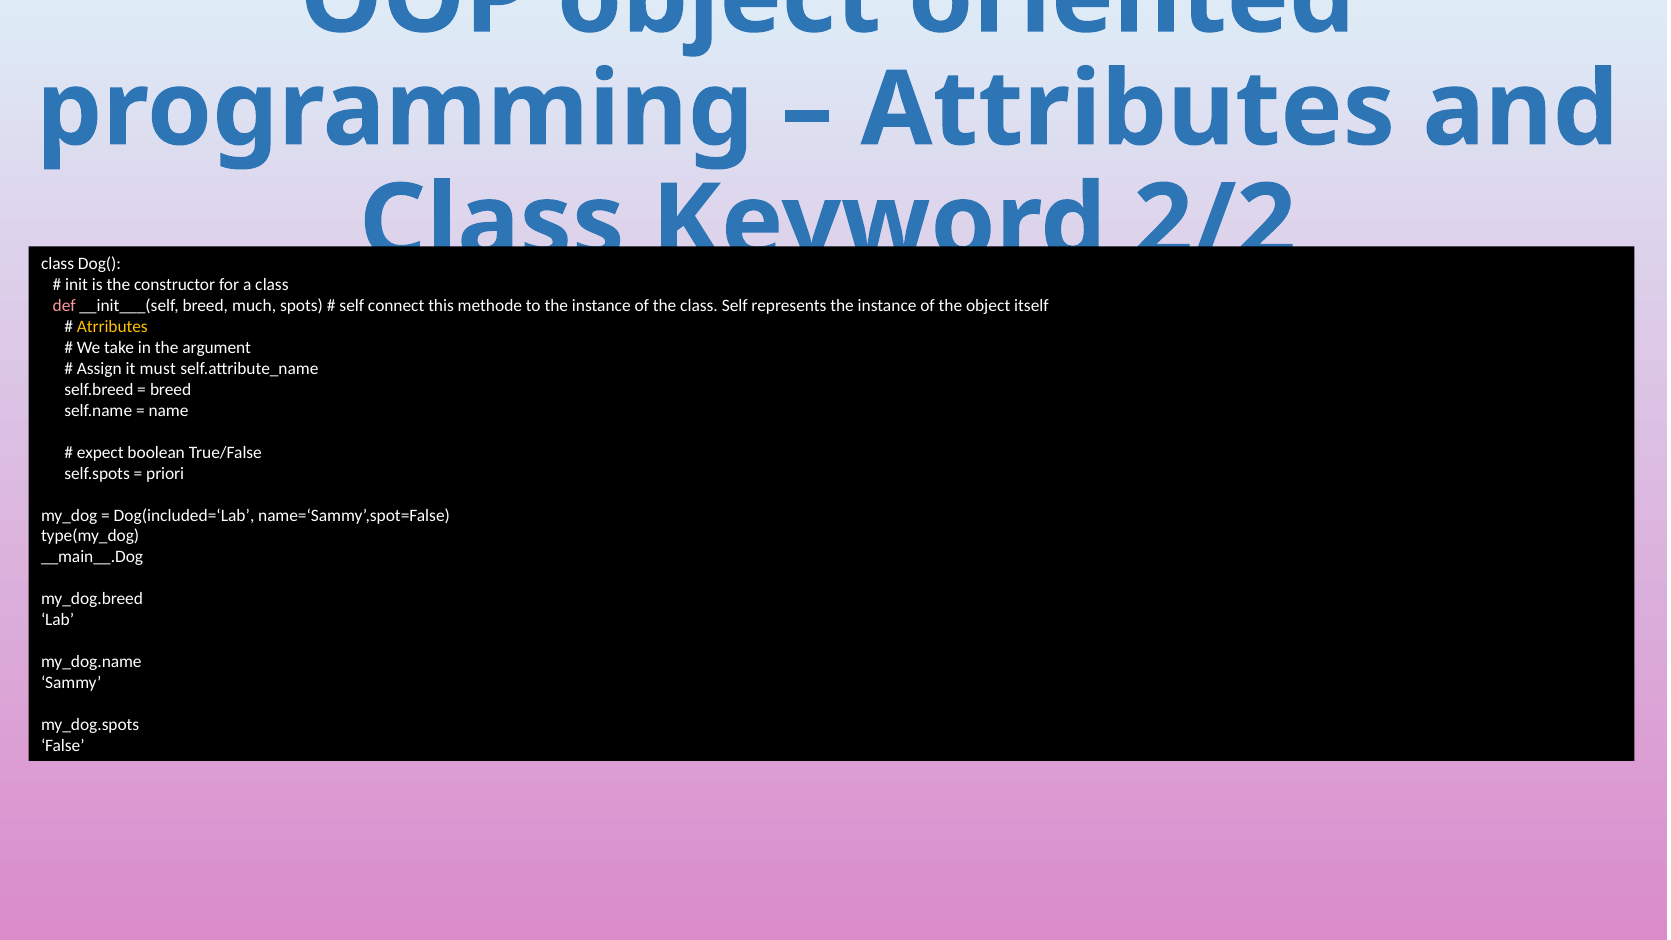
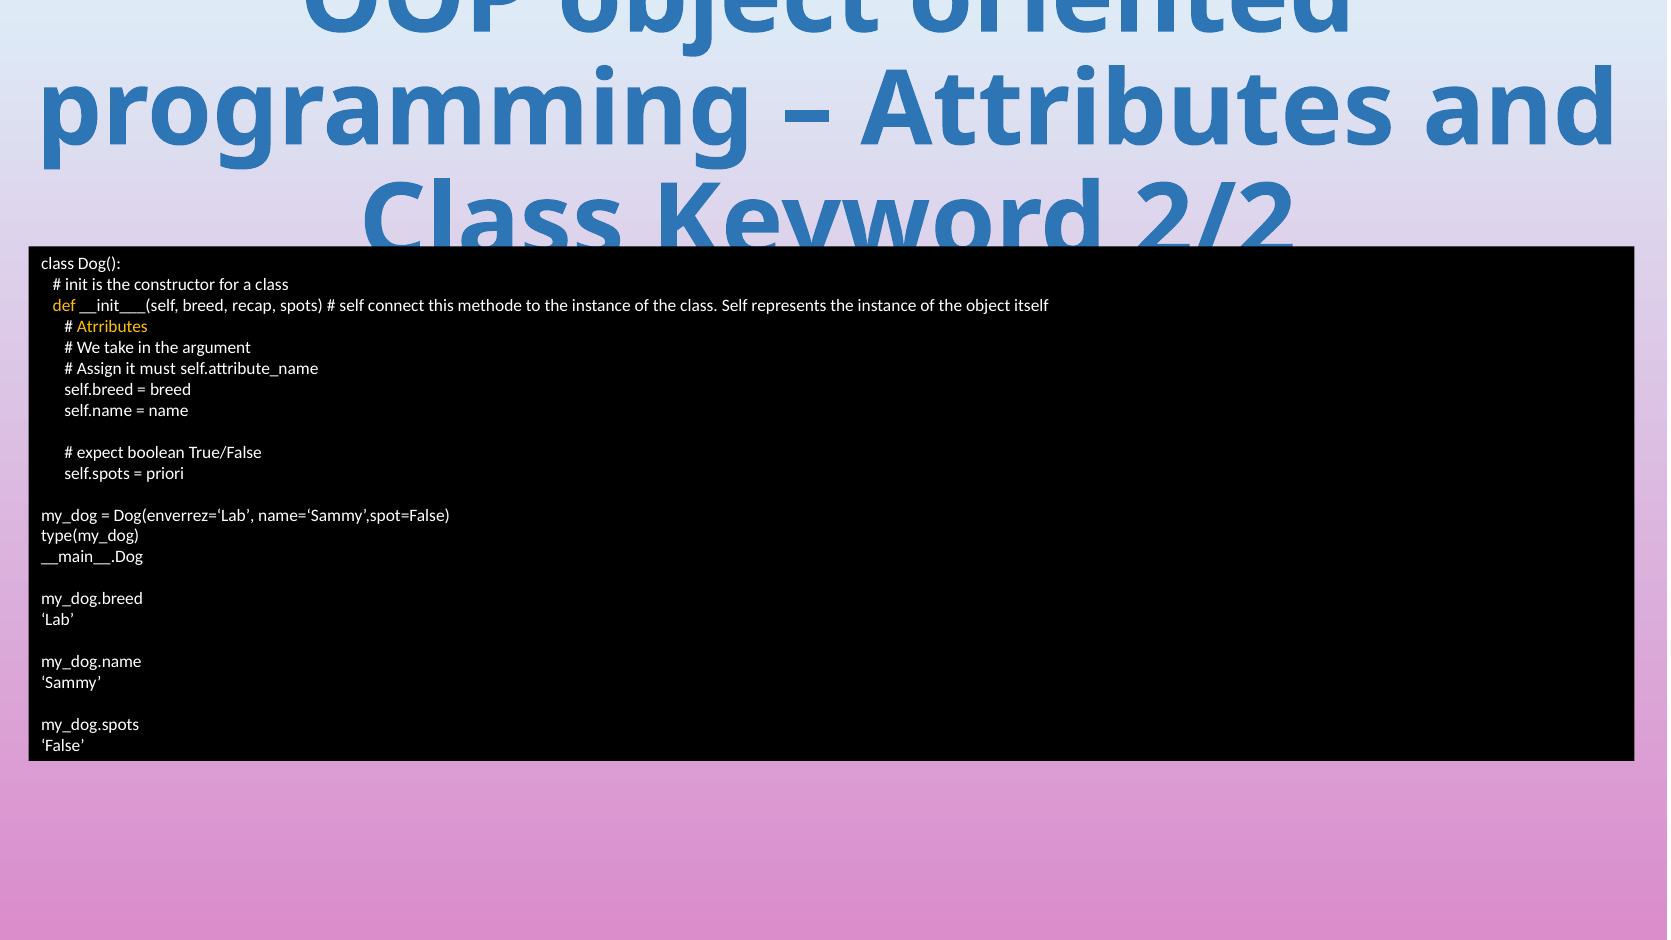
def colour: pink -> yellow
much: much -> recap
Dog(included=‘Lab: Dog(included=‘Lab -> Dog(enverrez=‘Lab
